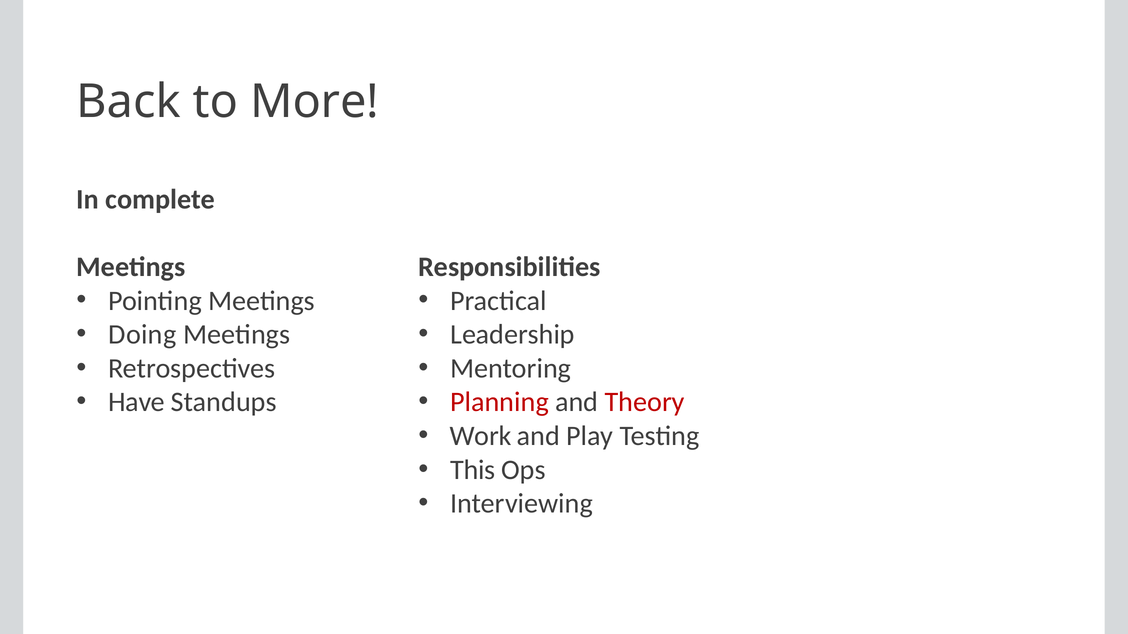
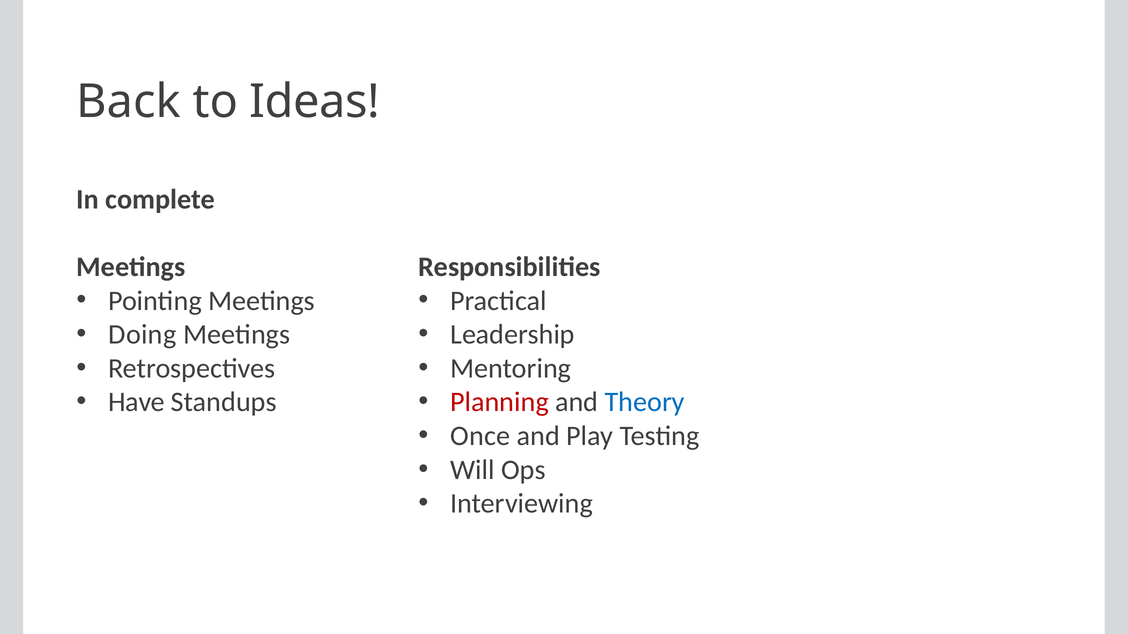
More: More -> Ideas
Theory colour: red -> blue
Work: Work -> Once
This: This -> Will
